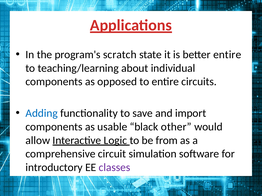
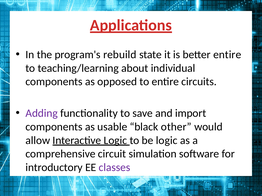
scratch: scratch -> rebuild
Adding colour: blue -> purple
be from: from -> logic
